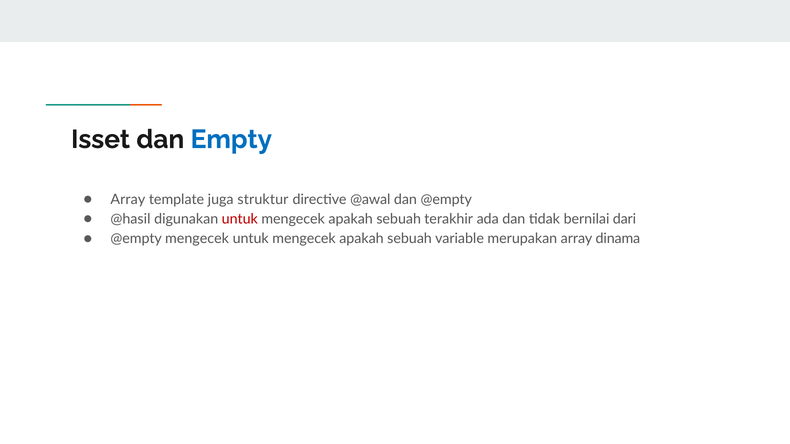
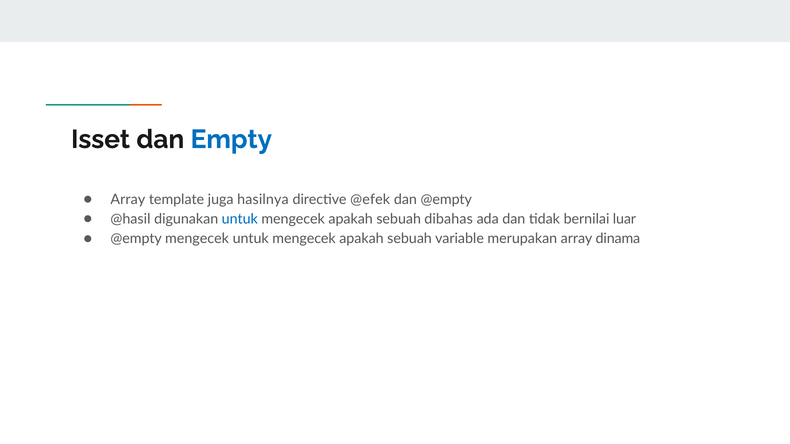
struktur: struktur -> hasilnya
@awal: @awal -> @efek
untuk at (240, 219) colour: red -> blue
terakhir: terakhir -> dibahas
dari: dari -> luar
